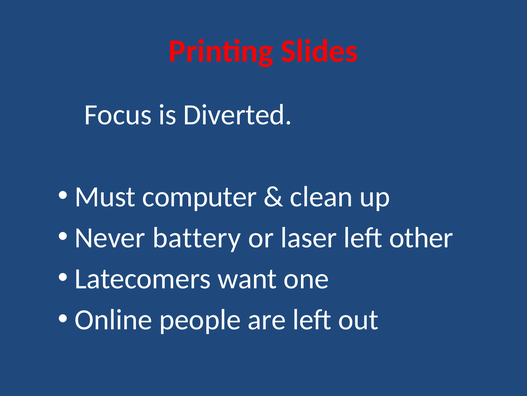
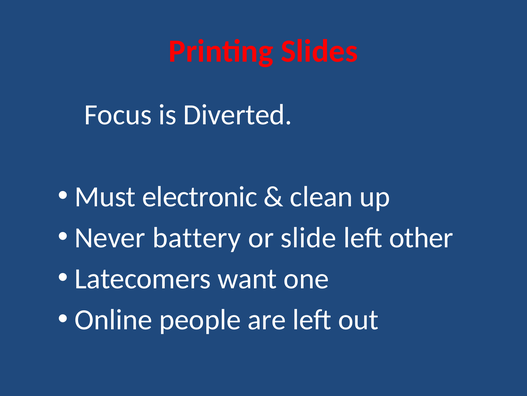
computer: computer -> electronic
laser: laser -> slide
